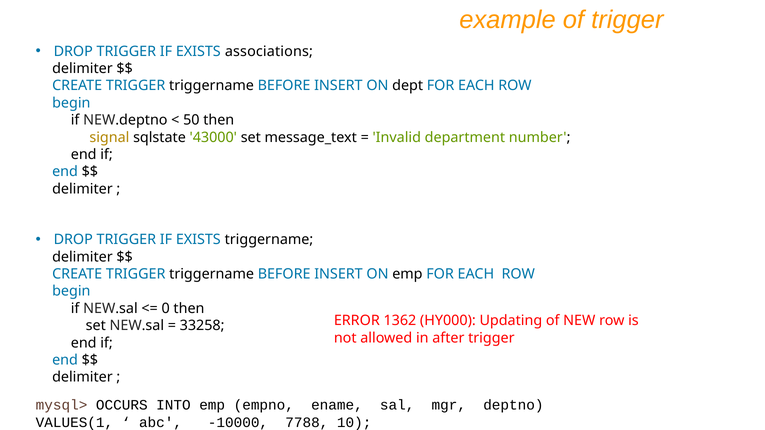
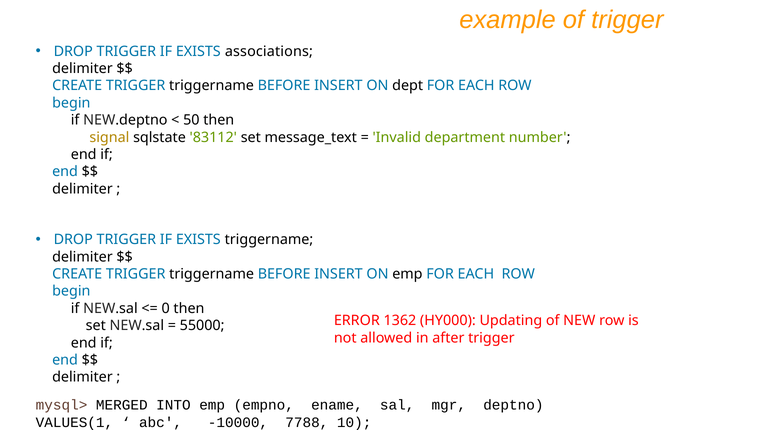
43000: 43000 -> 83112
33258: 33258 -> 55000
OCCURS: OCCURS -> MERGED
